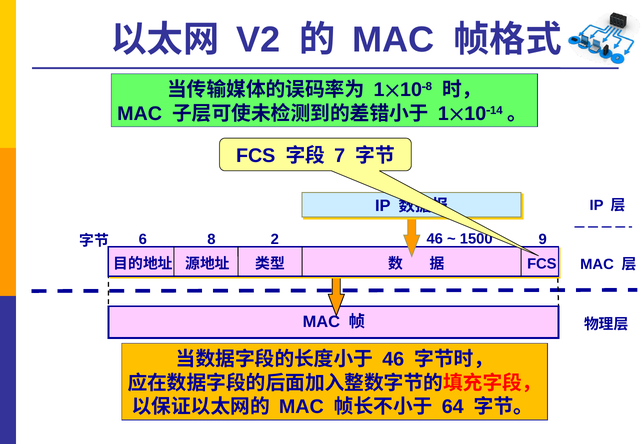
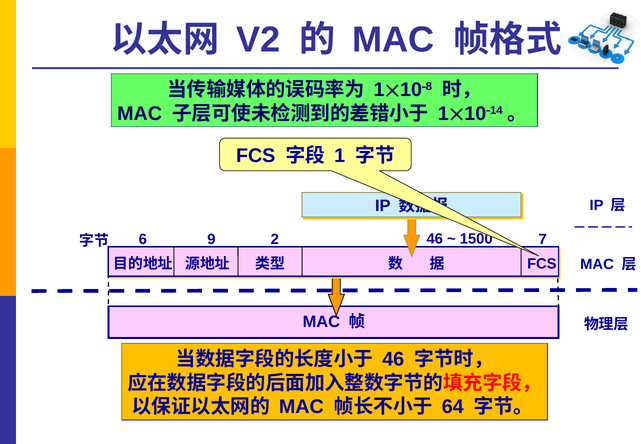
7 at (340, 156): 7 -> 1
8: 8 -> 9
9: 9 -> 7
